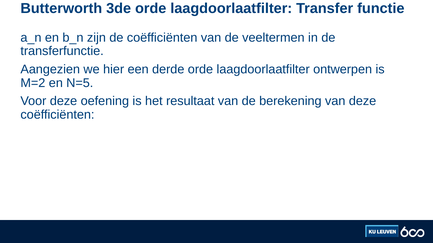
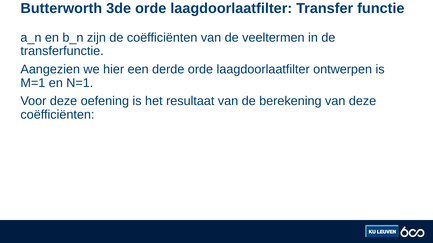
M=2: M=2 -> M=1
N=5: N=5 -> N=1
